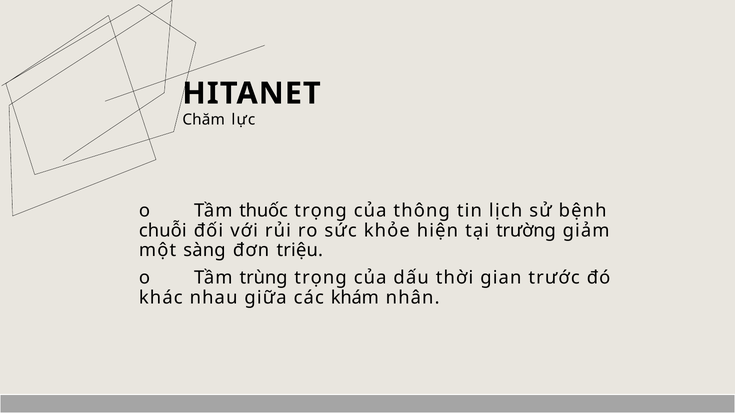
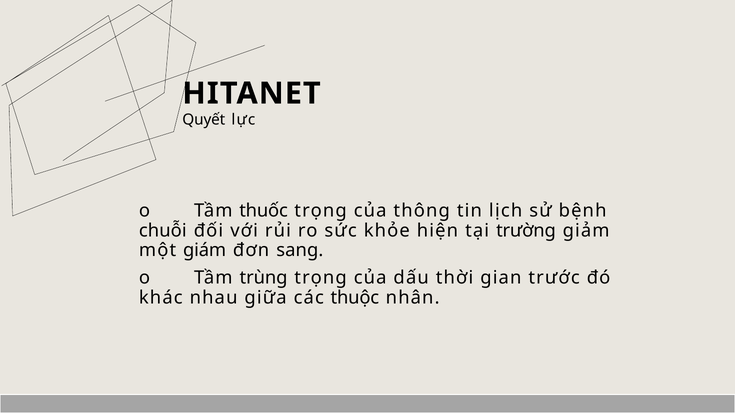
Chăm: Chăm -> Quyết
sàng: sàng -> giám
triệu: triệu -> sang
khám: khám -> thuộc
